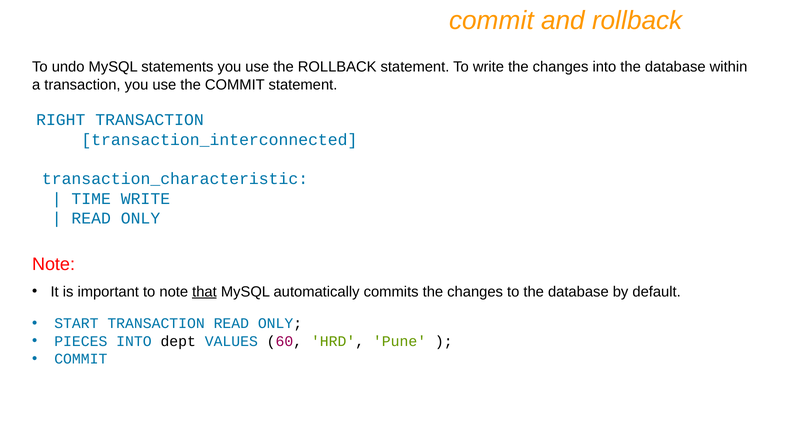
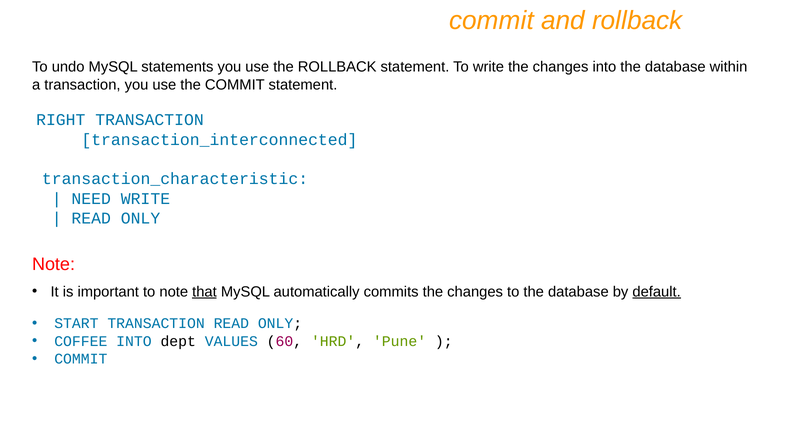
TIME: TIME -> NEED
default underline: none -> present
PIECES: PIECES -> COFFEE
